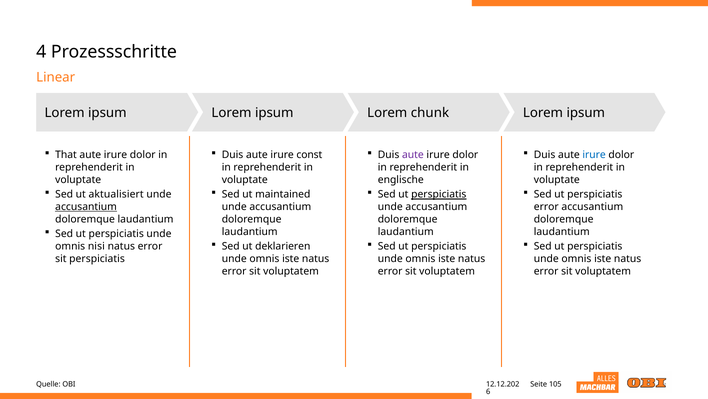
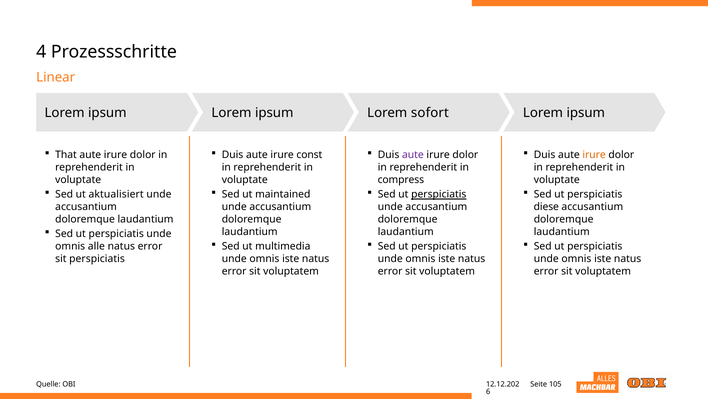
chunk: chunk -> sofort
irure at (594, 155) colour: blue -> orange
englische: englische -> compress
accusantium at (86, 207) underline: present -> none
error at (546, 207): error -> diese
deklarieren: deklarieren -> multimedia
nisi: nisi -> alle
